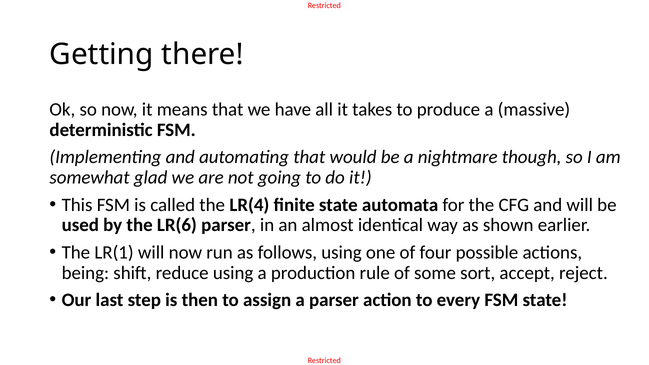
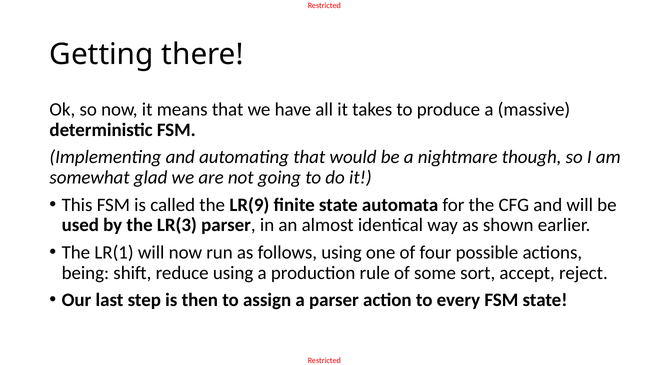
LR(4: LR(4 -> LR(9
LR(6: LR(6 -> LR(3
